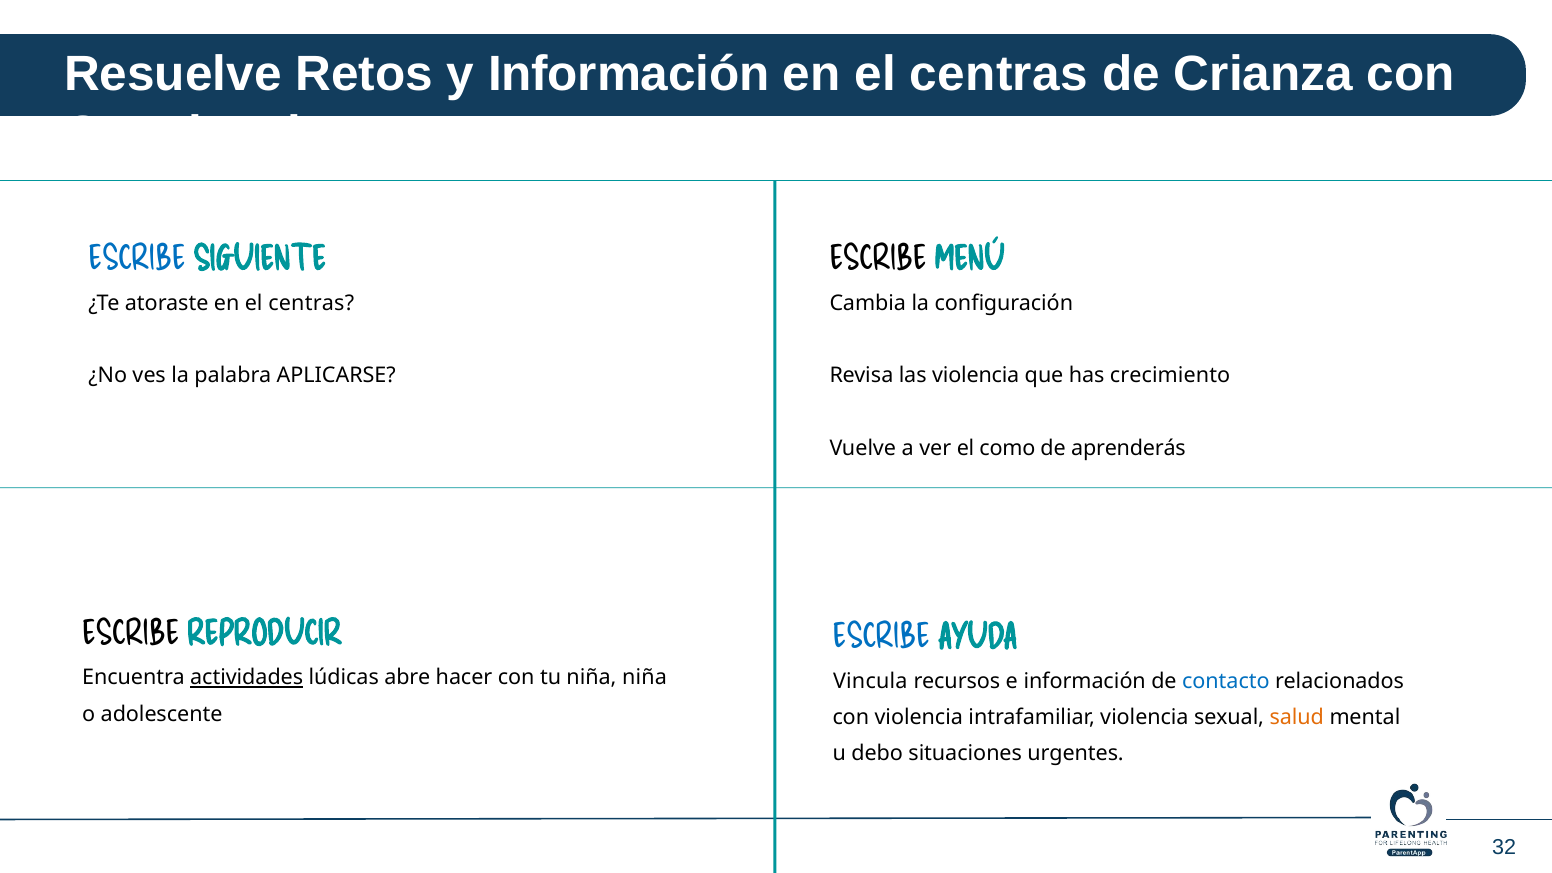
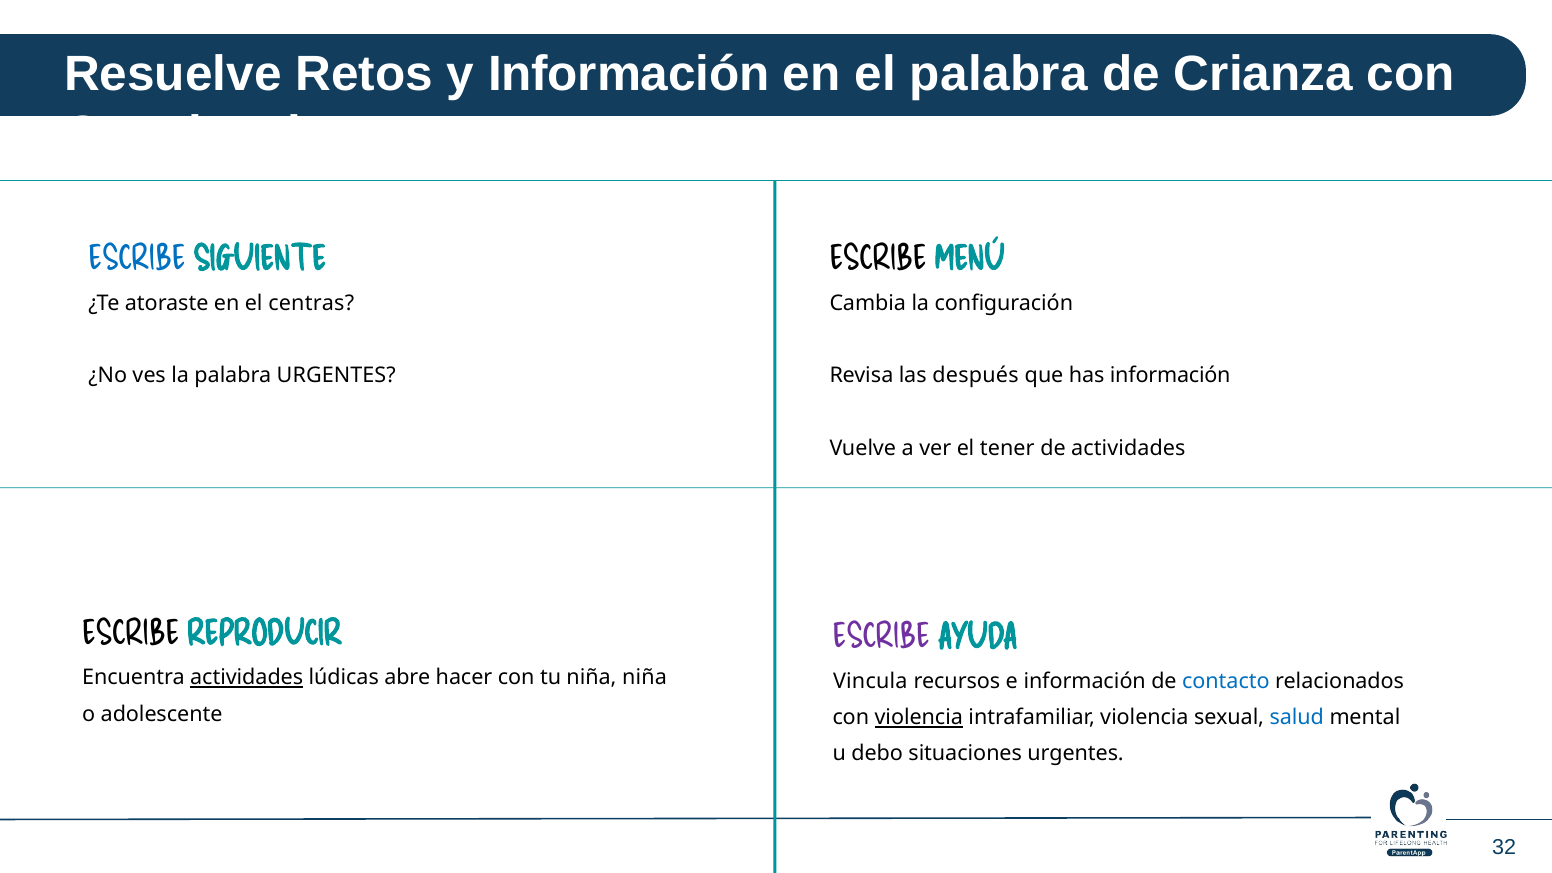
centras at (999, 74): centras -> palabra
palabra APLICARSE: APLICARSE -> URGENTES
las violencia: violencia -> después
has crecimiento: crecimiento -> información
como: como -> tener
de aprenderás: aprenderás -> actividades
ESCRIBE at (881, 637) colour: blue -> purple
violencia at (919, 718) underline: none -> present
salud colour: orange -> blue
